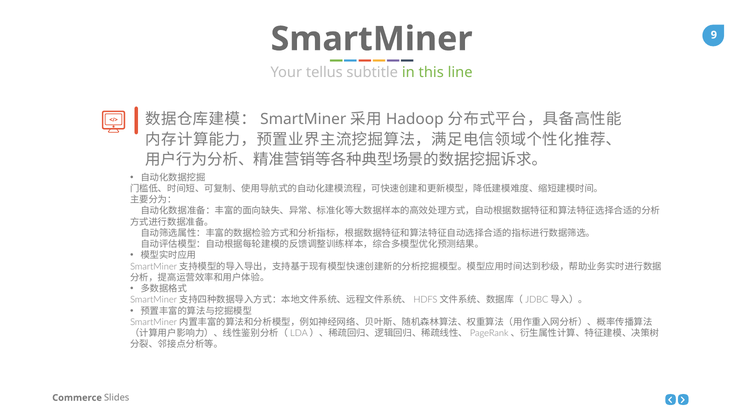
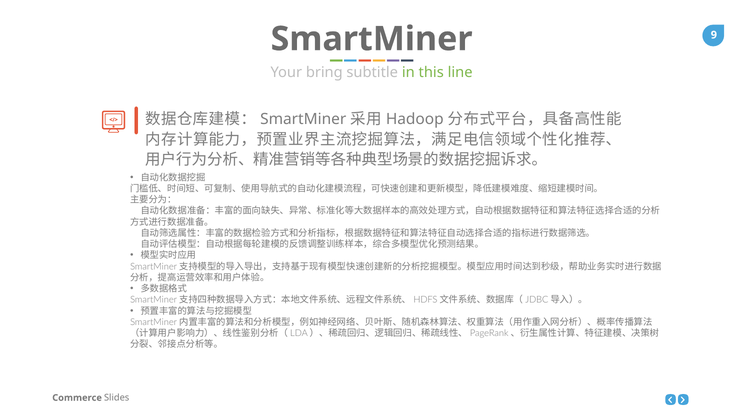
tellus: tellus -> bring
